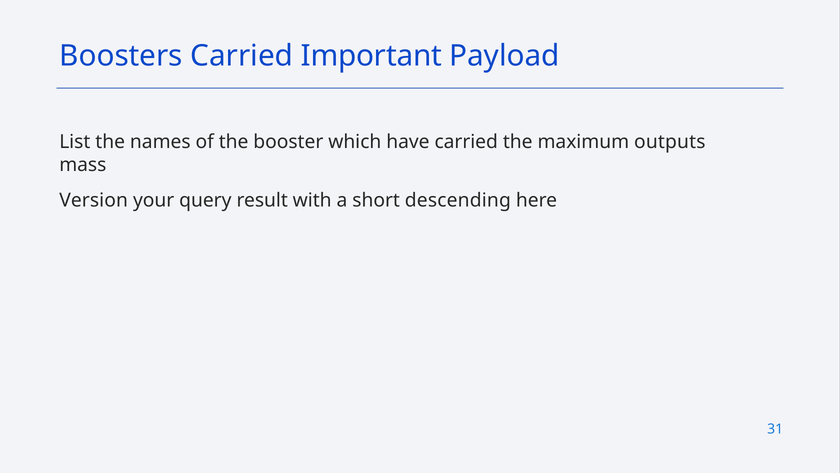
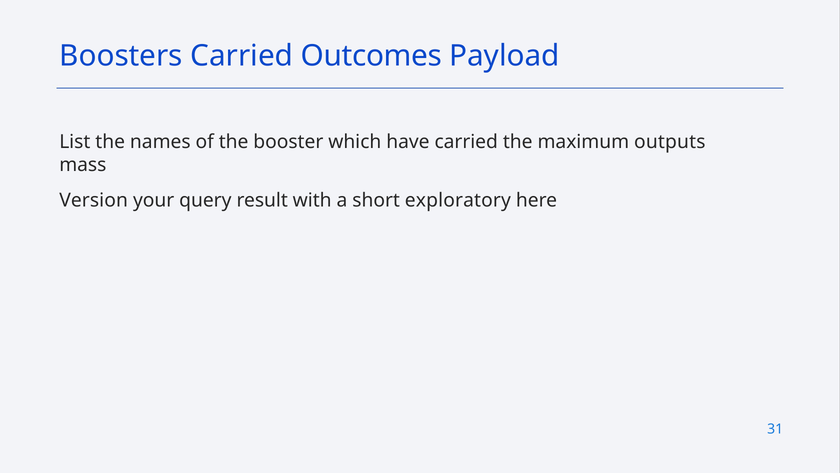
Important: Important -> Outcomes
descending: descending -> exploratory
